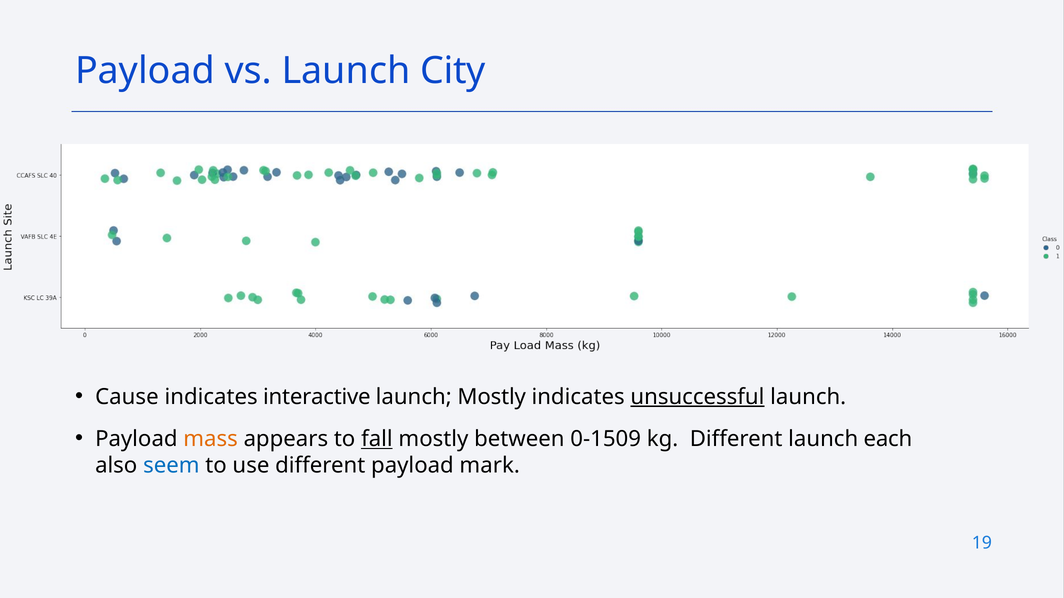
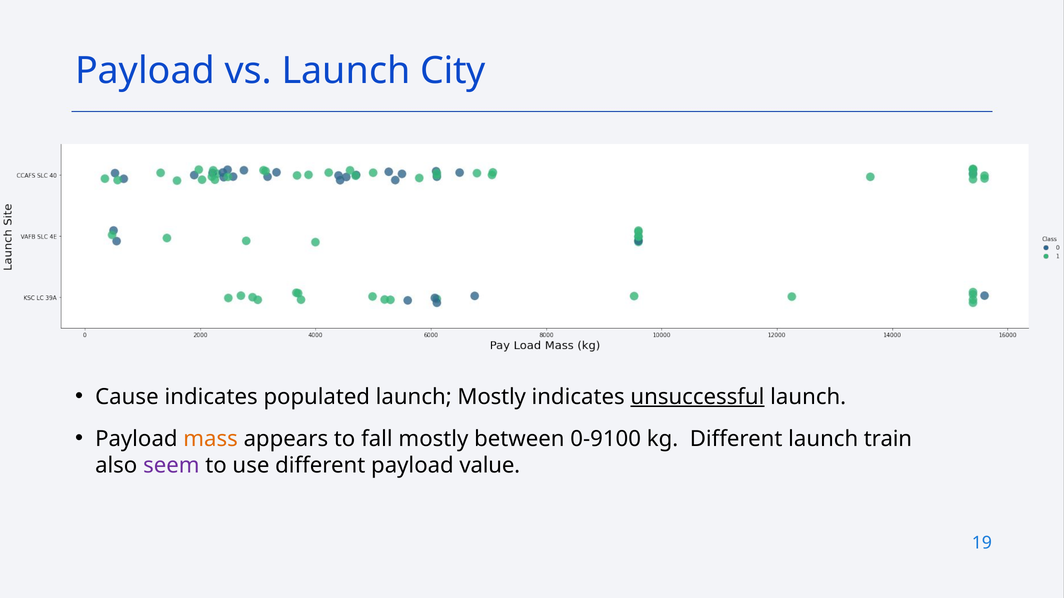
interactive: interactive -> populated
fall underline: present -> none
0-1509: 0-1509 -> 0-9100
each: each -> train
seem colour: blue -> purple
mark: mark -> value
